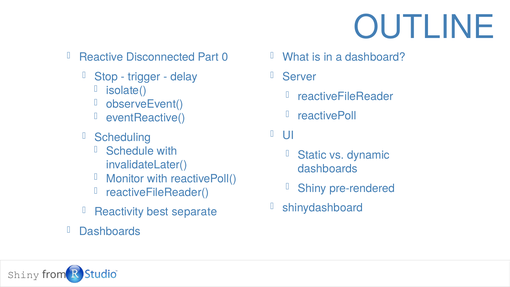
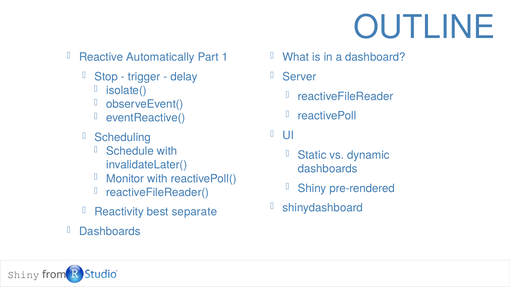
Disconnected: Disconnected -> Automatically
0: 0 -> 1
